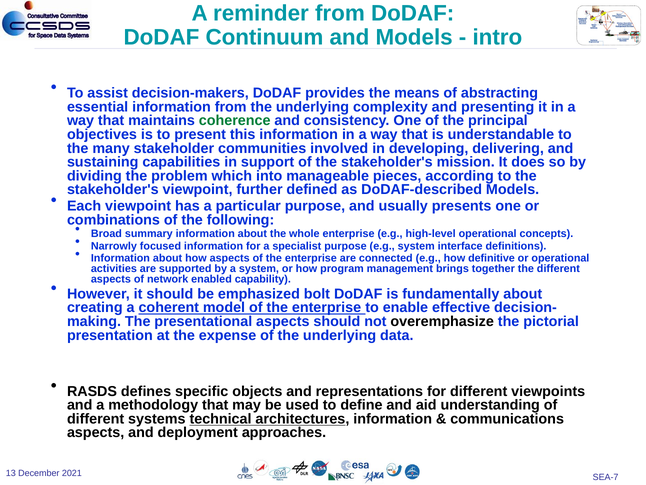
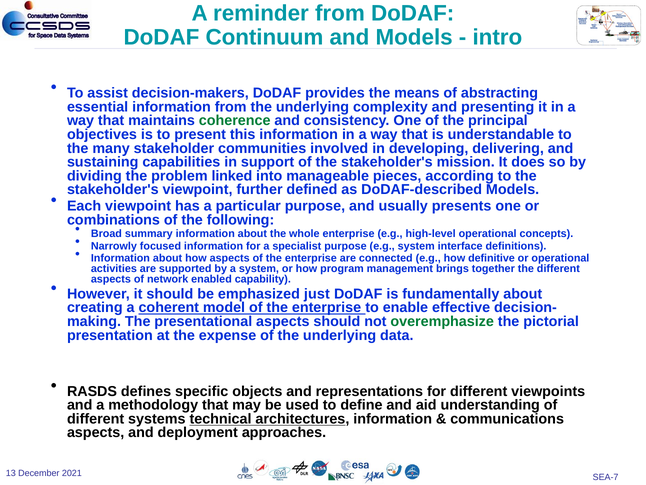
which: which -> linked
bolt: bolt -> just
overemphasize colour: black -> green
